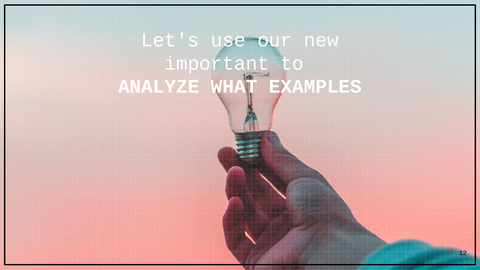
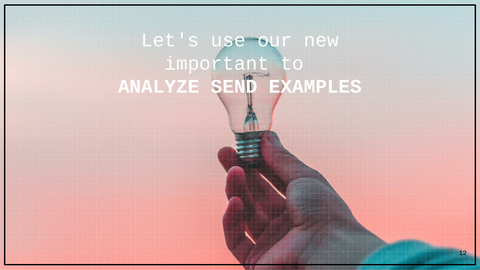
WHAT: WHAT -> SEND
